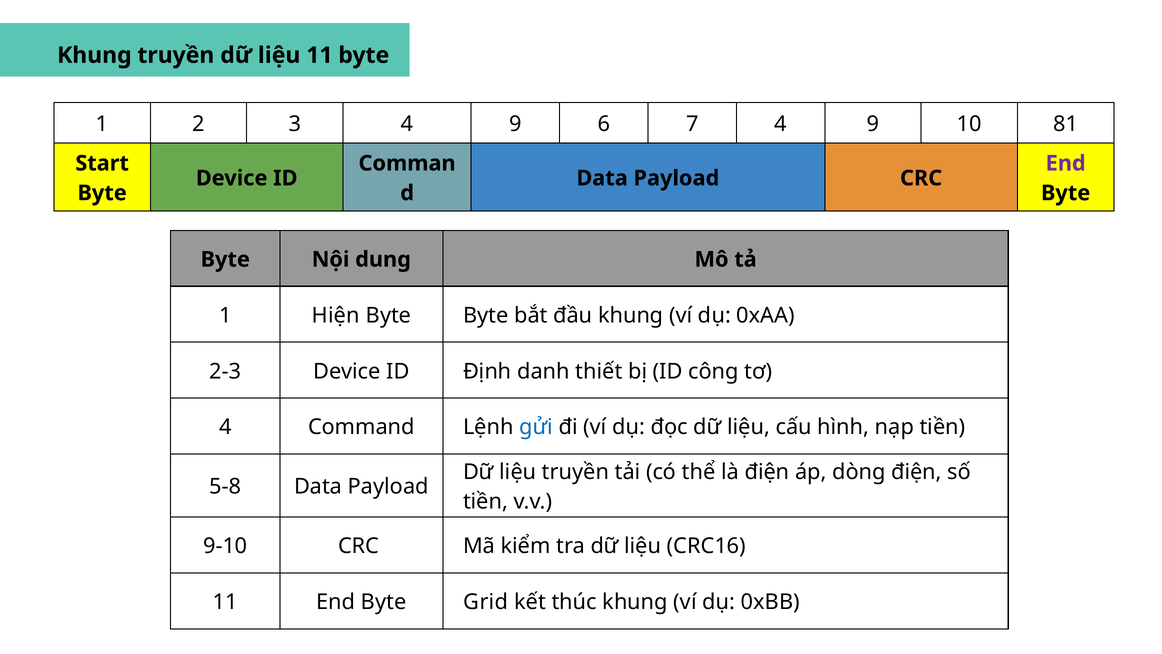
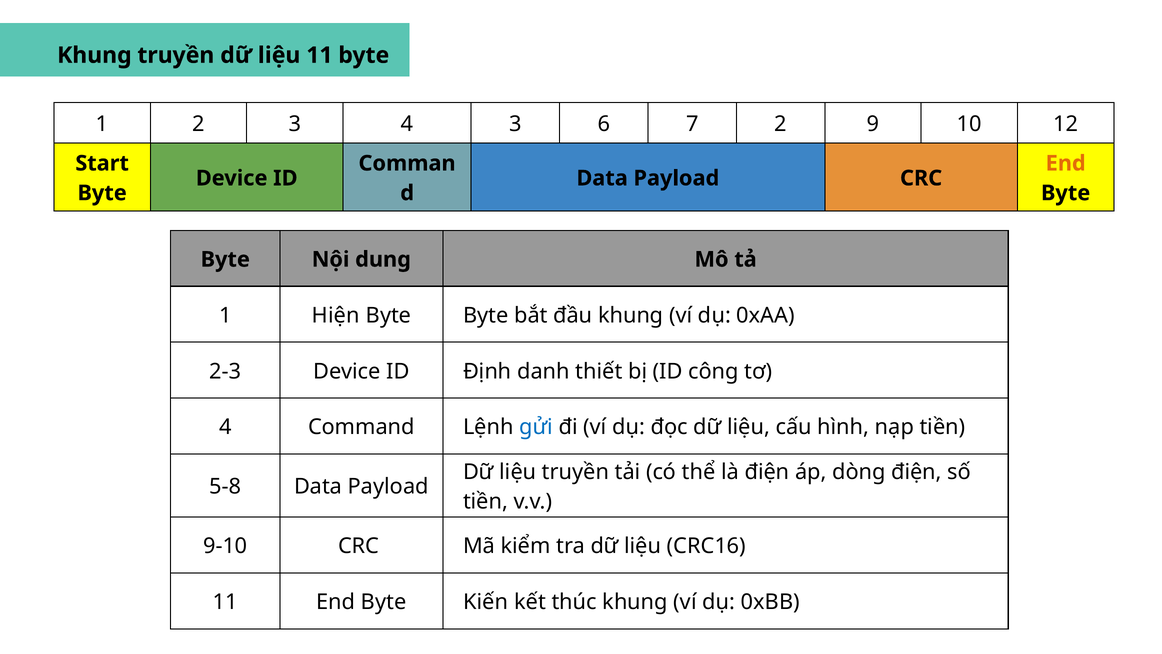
3 4 9: 9 -> 3
7 4: 4 -> 2
81: 81 -> 12
End at (1066, 163) colour: purple -> orange
Grid: Grid -> Kiến
